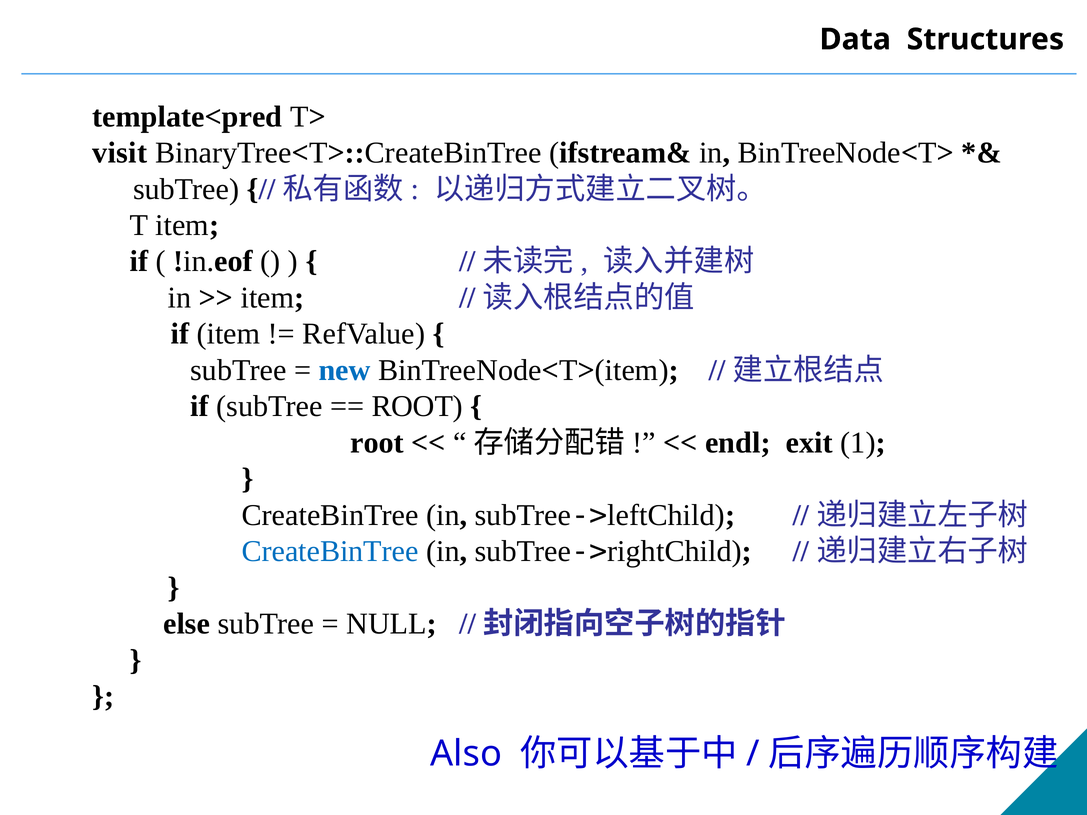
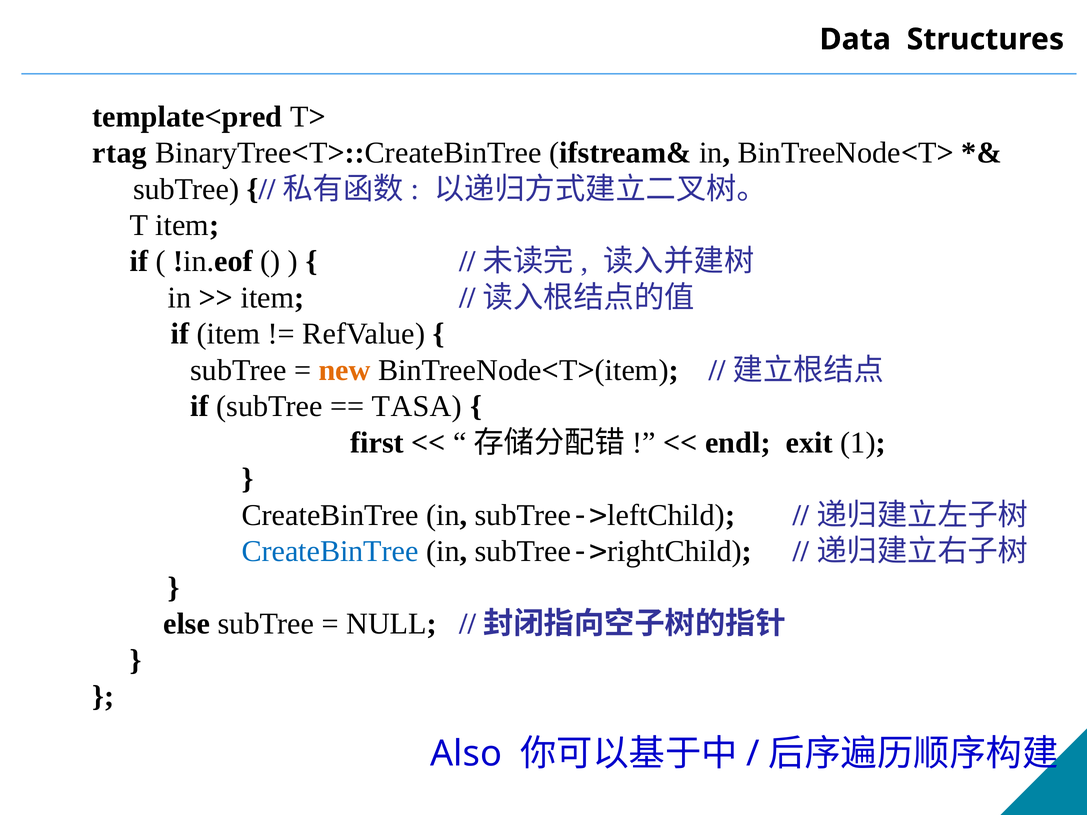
visit: visit -> rtag
new colour: blue -> orange
ROOT at (417, 407): ROOT -> TASA
root at (377, 443): root -> first
